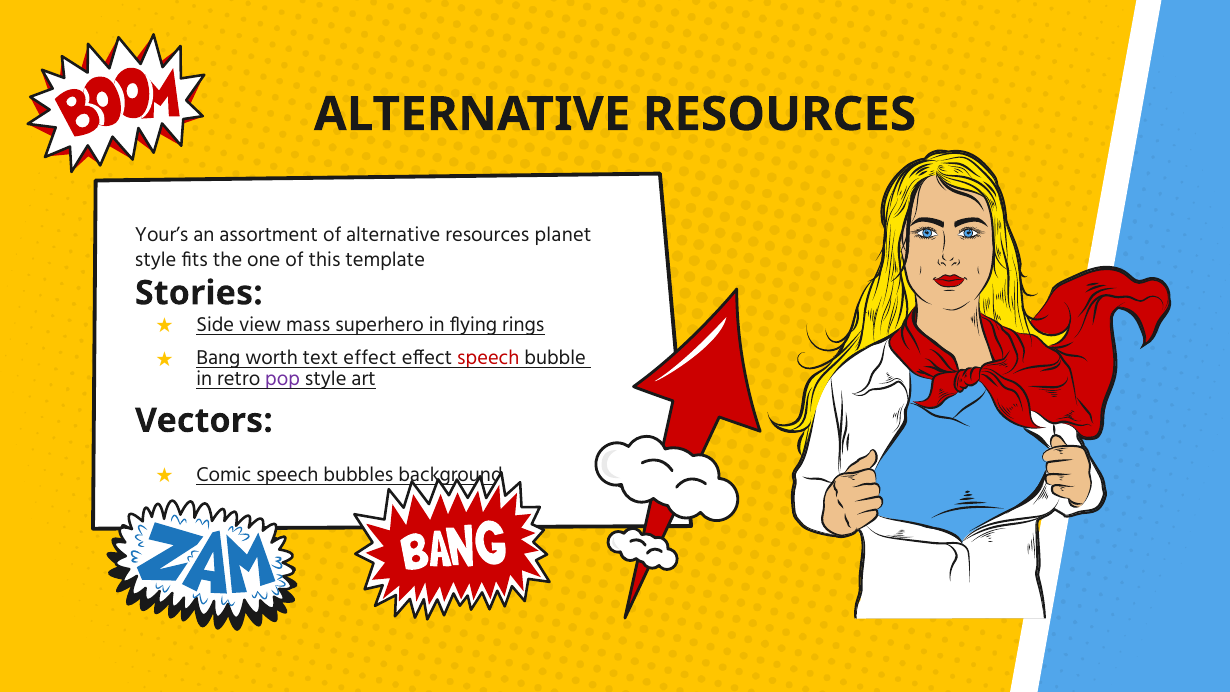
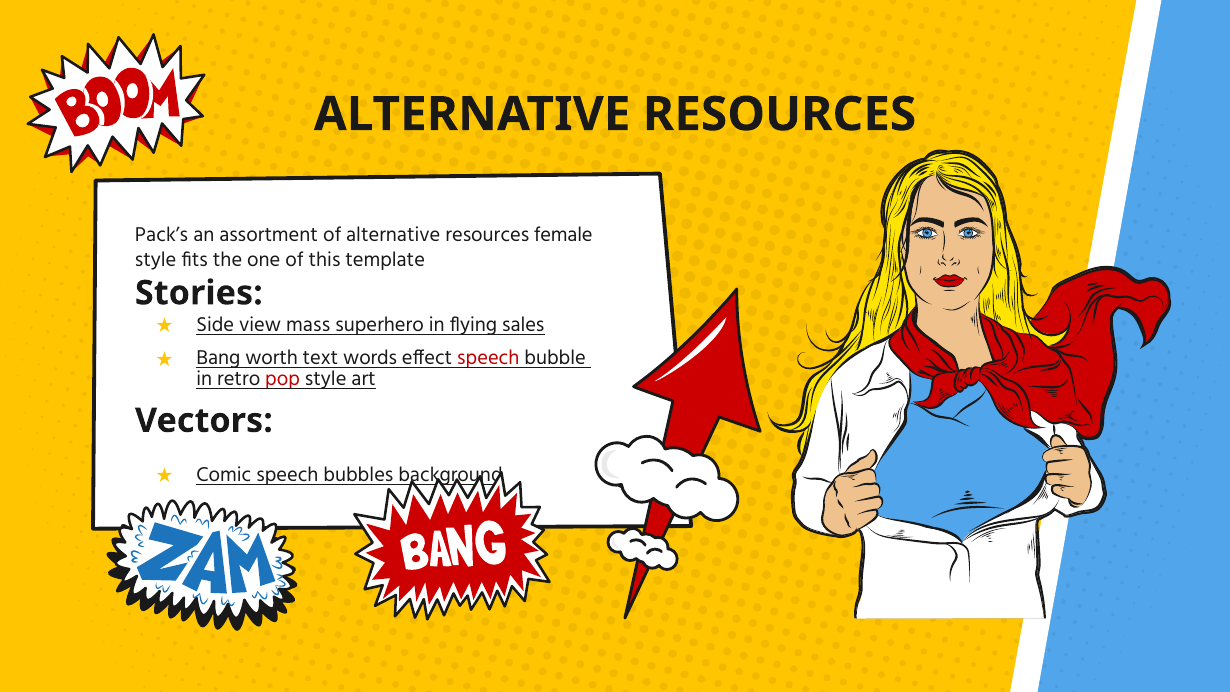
Your’s: Your’s -> Pack’s
planet: planet -> female
rings: rings -> sales
text effect: effect -> words
pop colour: purple -> red
